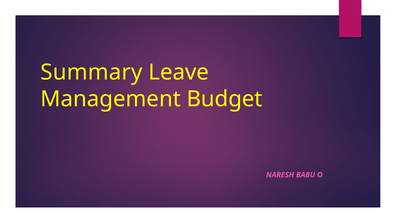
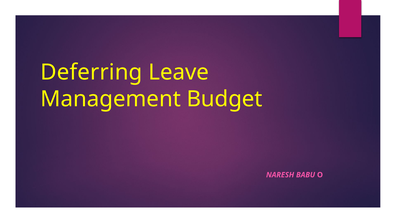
Summary: Summary -> Deferring
